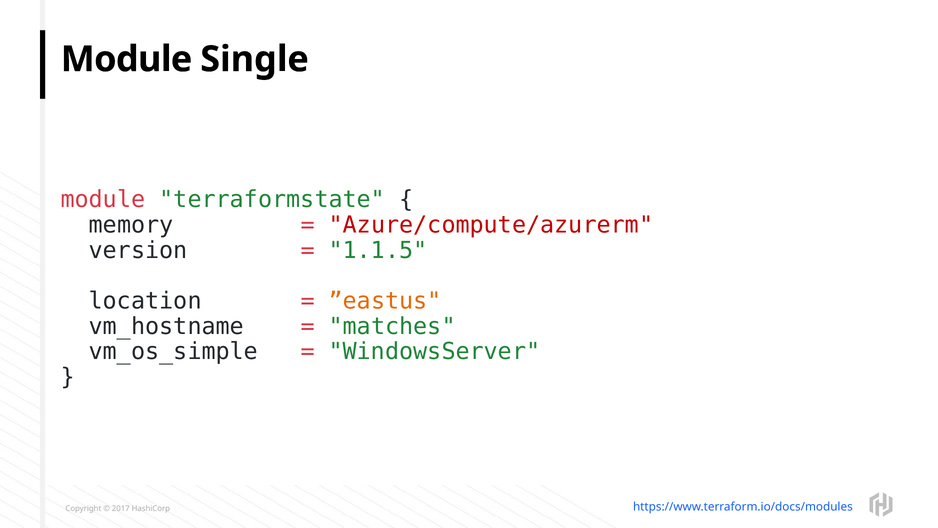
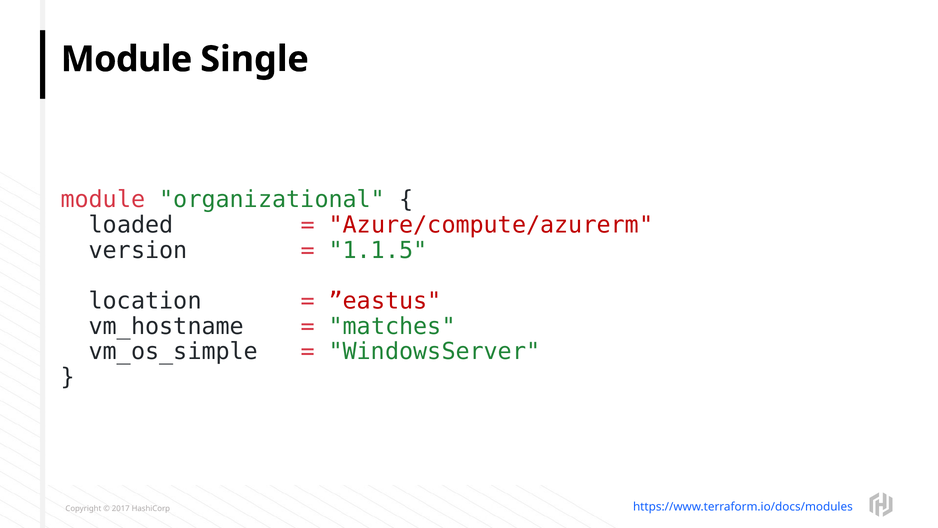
terraformstate: terraformstate -> organizational
memory: memory -> loaded
”eastus colour: orange -> red
